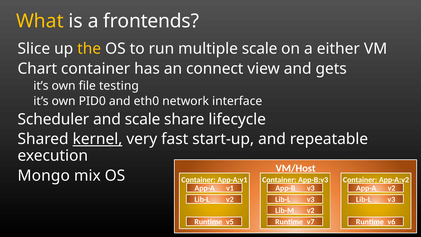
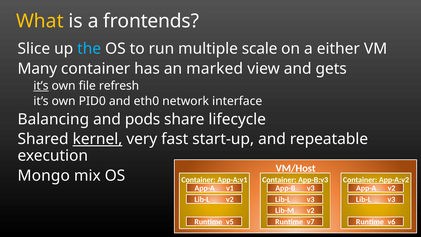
the colour: yellow -> light blue
Chart: Chart -> Many
connect: connect -> marked
it’s at (41, 86) underline: none -> present
testing: testing -> refresh
Scheduler: Scheduler -> Balancing
and scale: scale -> pods
